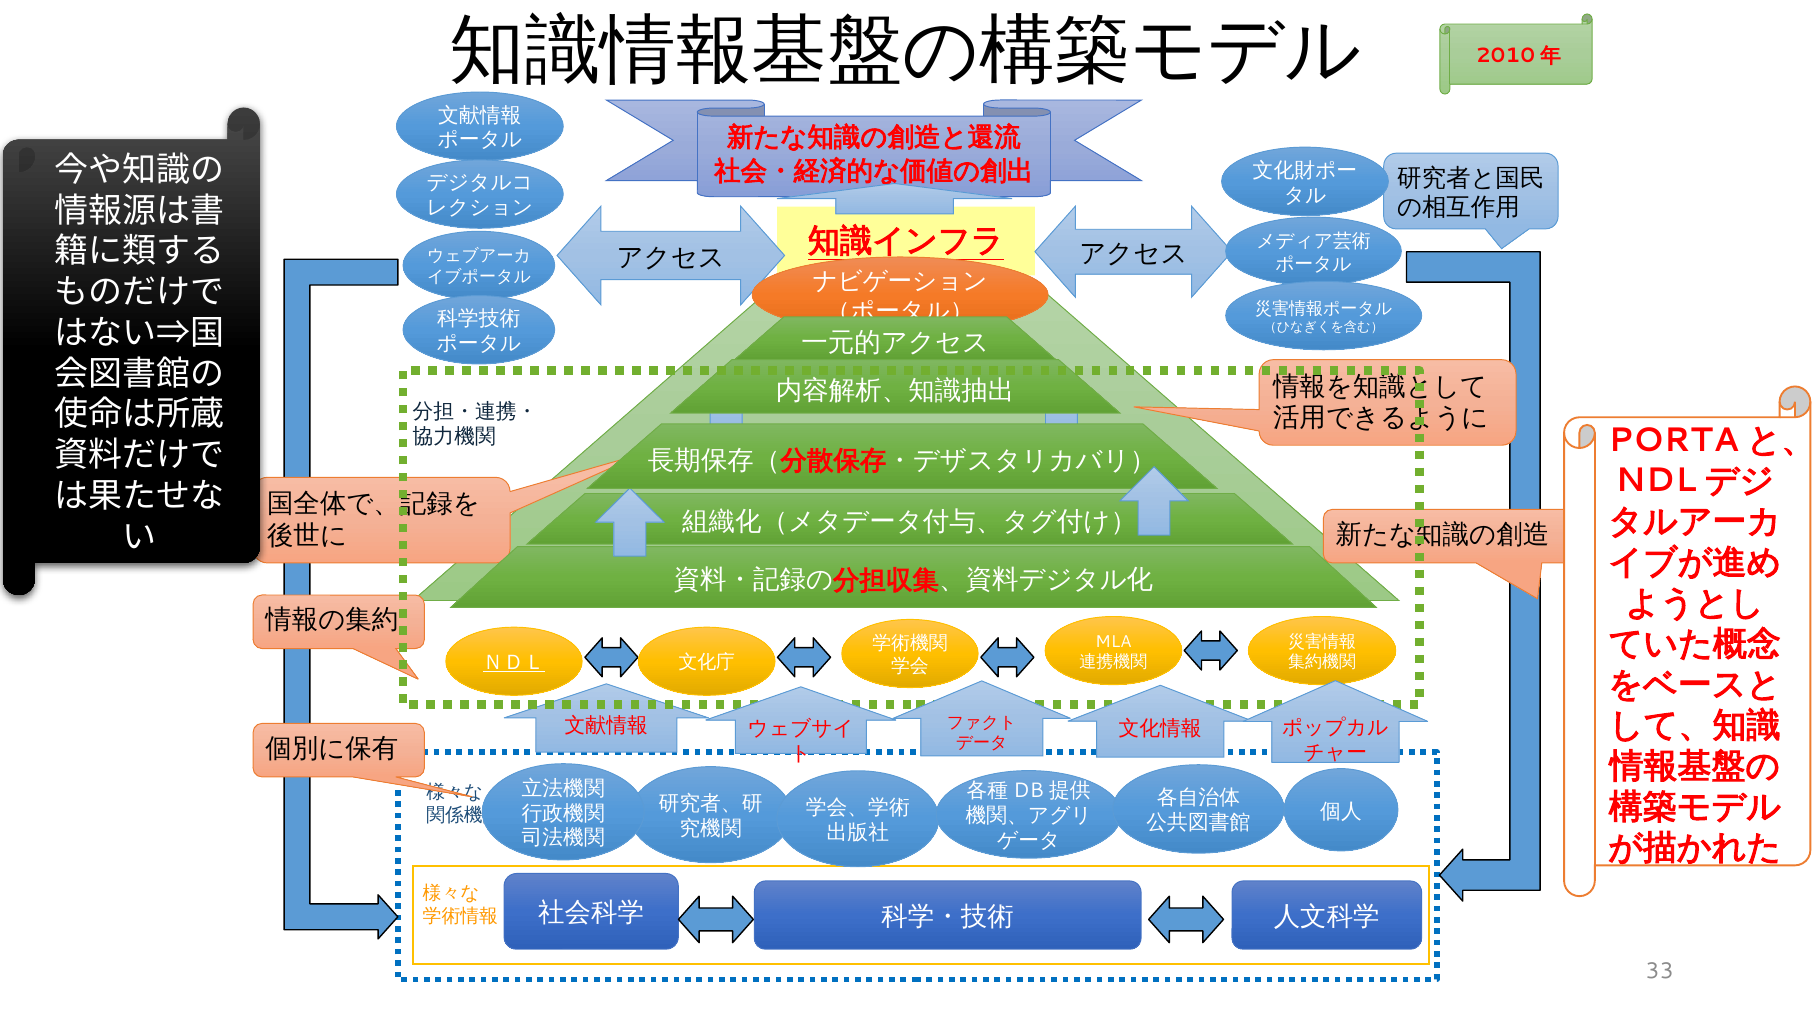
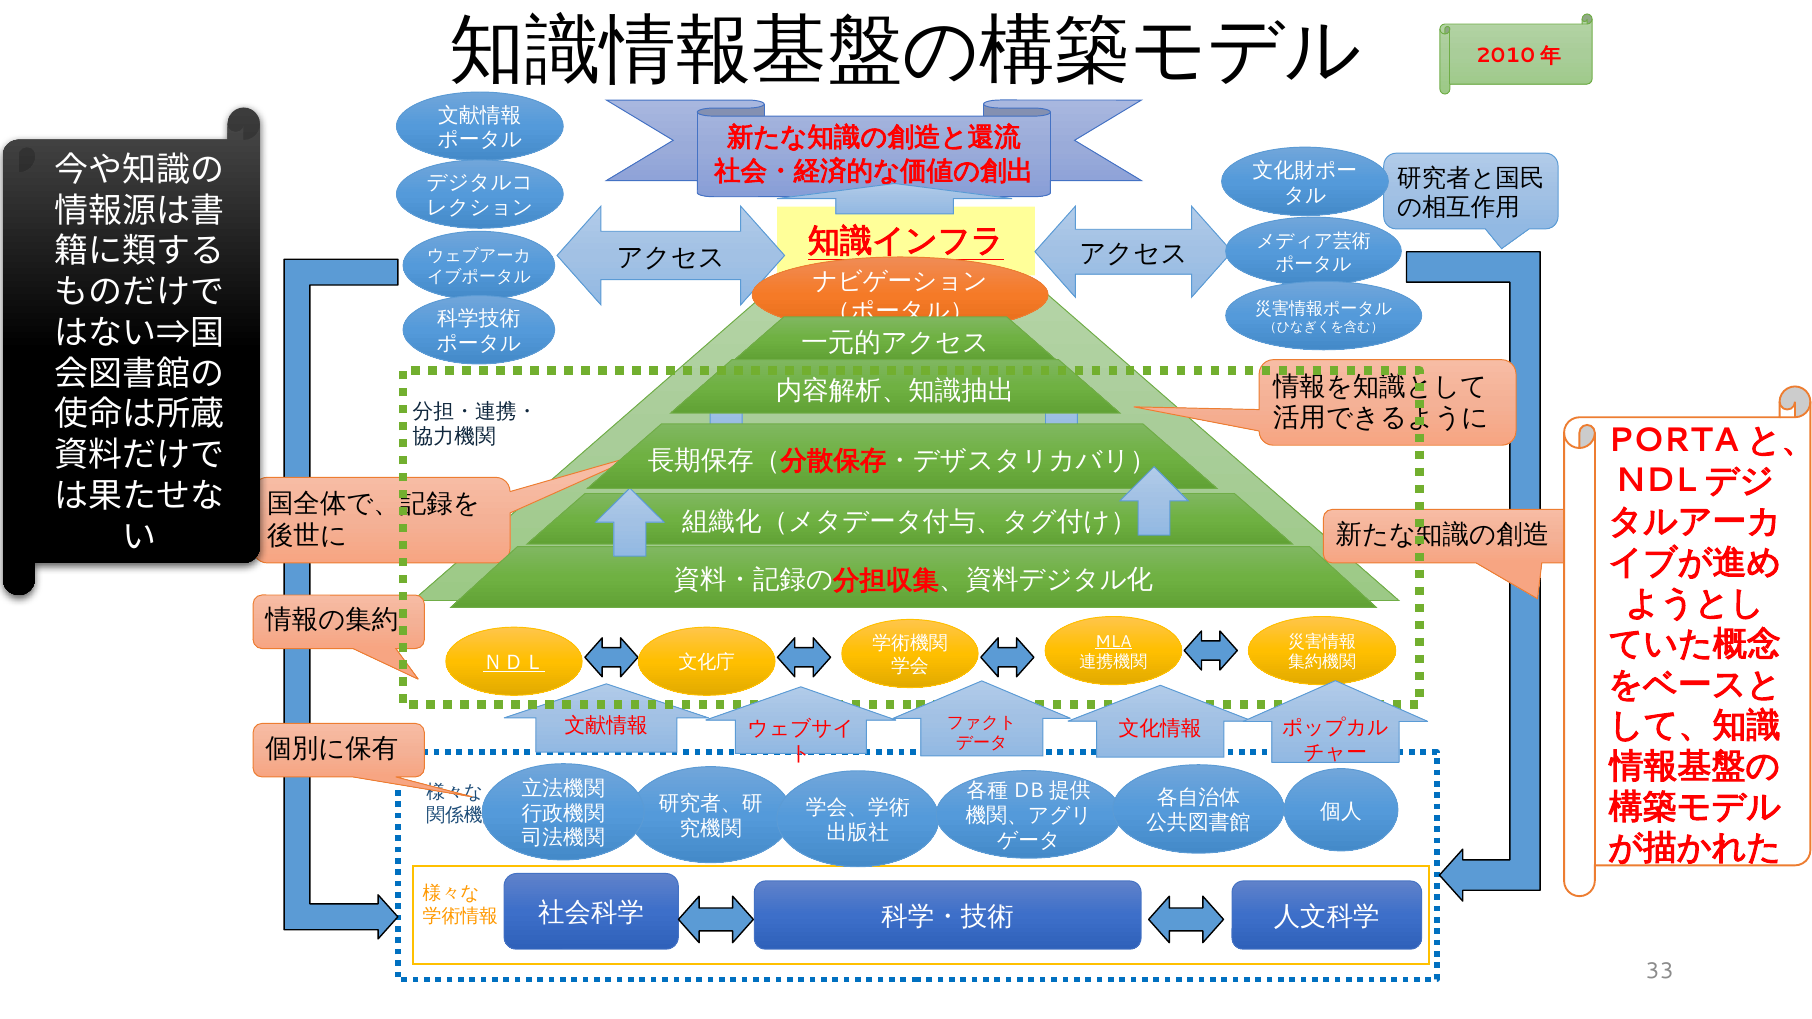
MLA underline: none -> present
